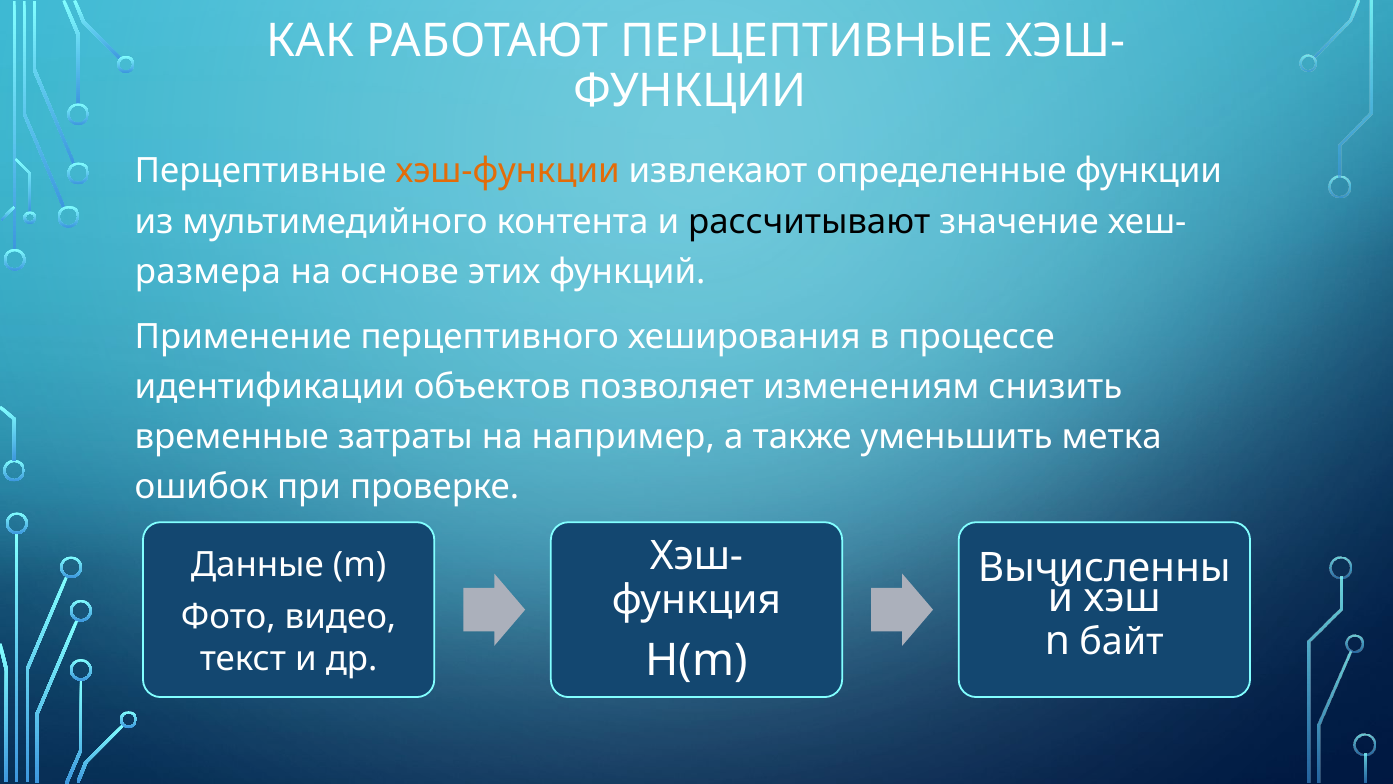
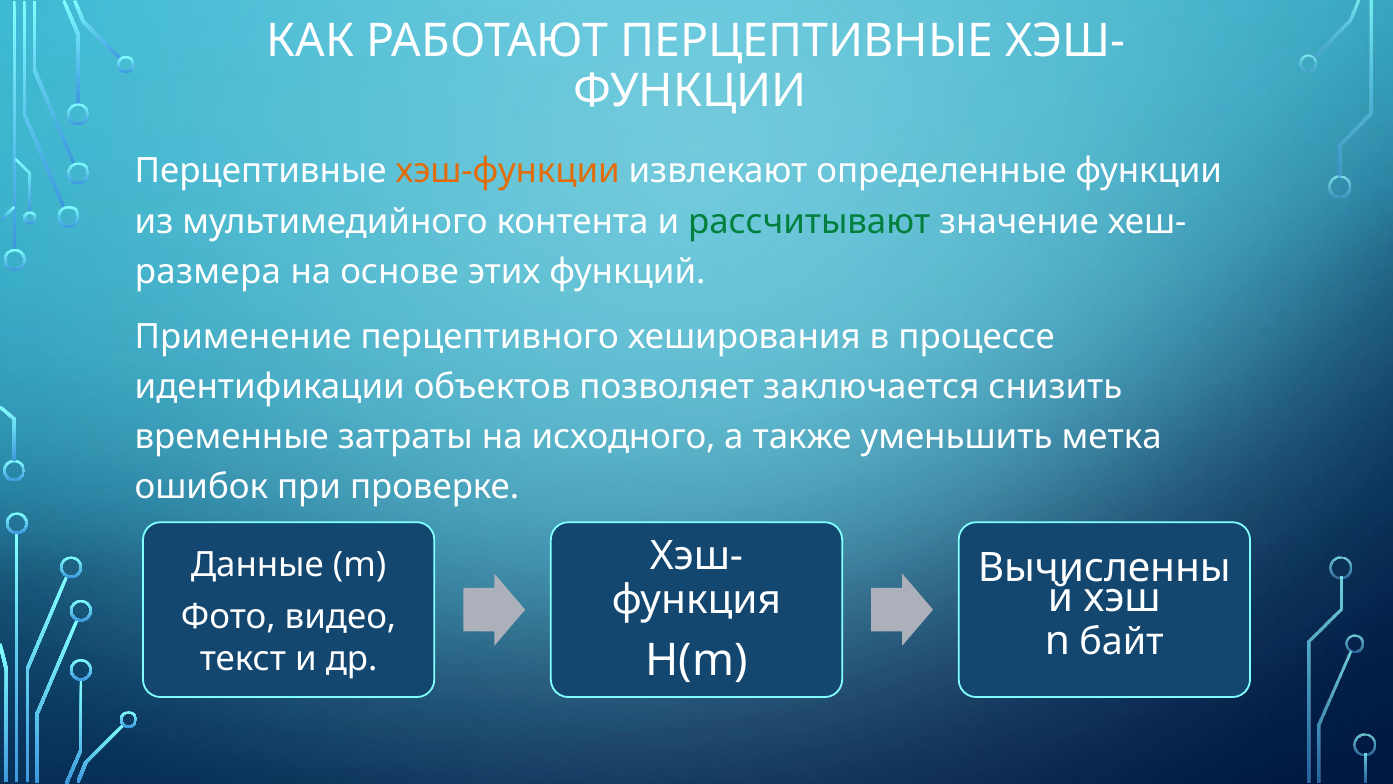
рассчитывают colour: black -> green
изменениям: изменениям -> заключается
например: например -> исходного
